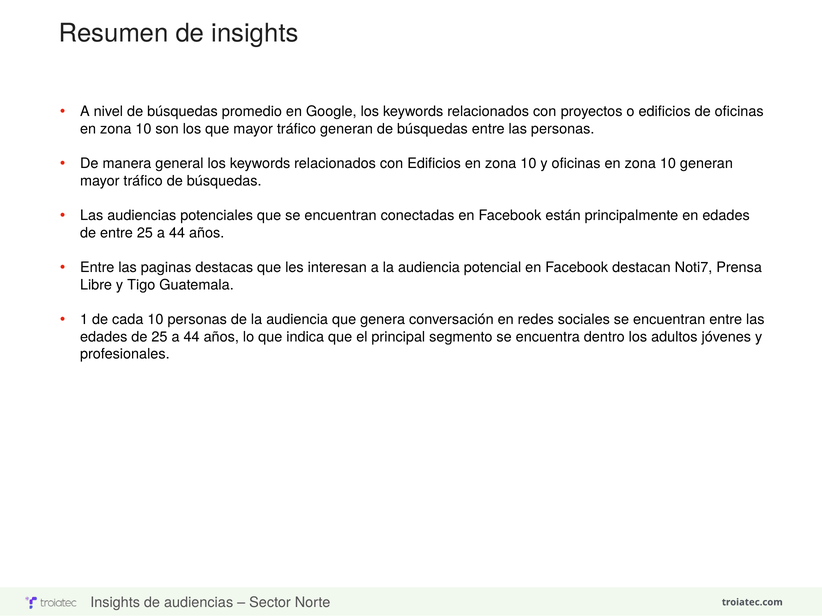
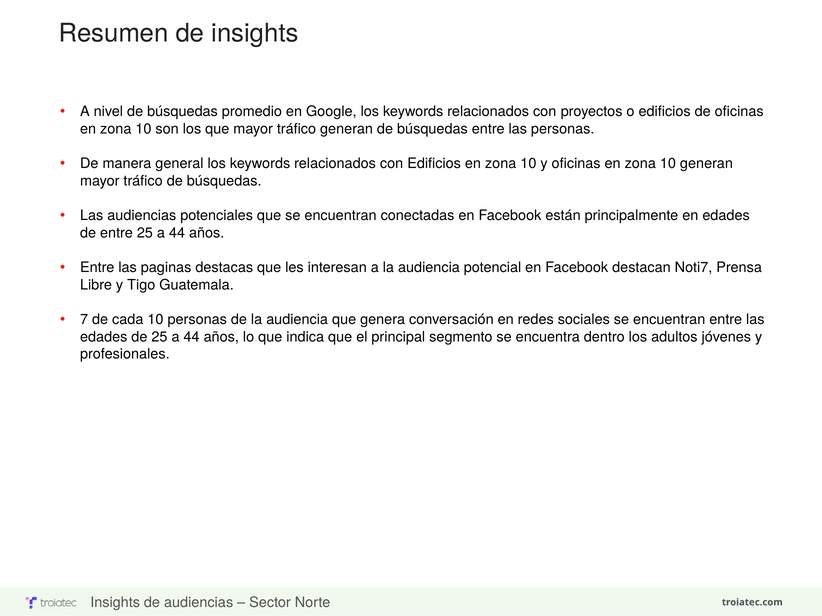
1: 1 -> 7
